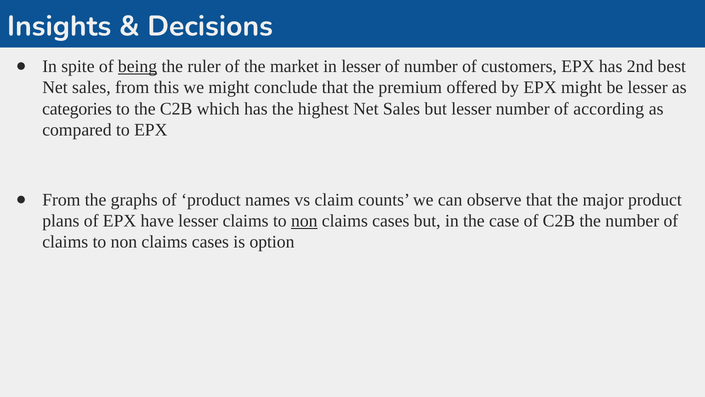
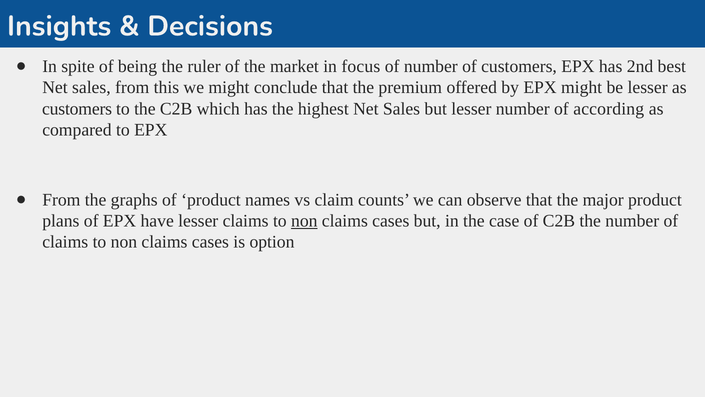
being underline: present -> none
in lesser: lesser -> focus
categories at (77, 109): categories -> customers
